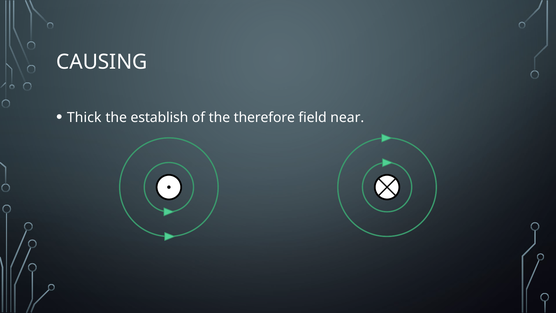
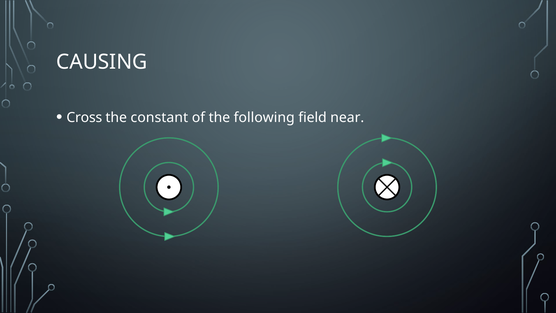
Thick: Thick -> Cross
establish: establish -> constant
therefore: therefore -> following
